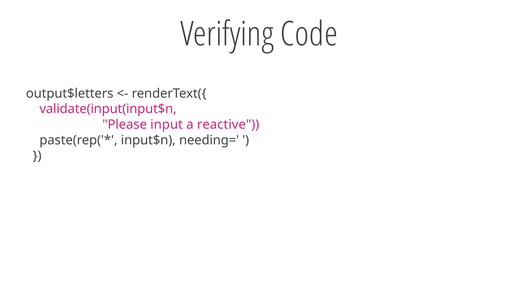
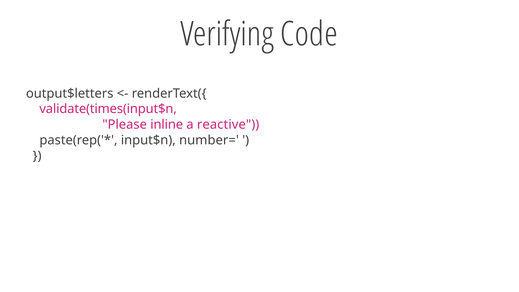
validate(input(input$n: validate(input(input$n -> validate(times(input$n
input: input -> inline
needing=: needing= -> number=
